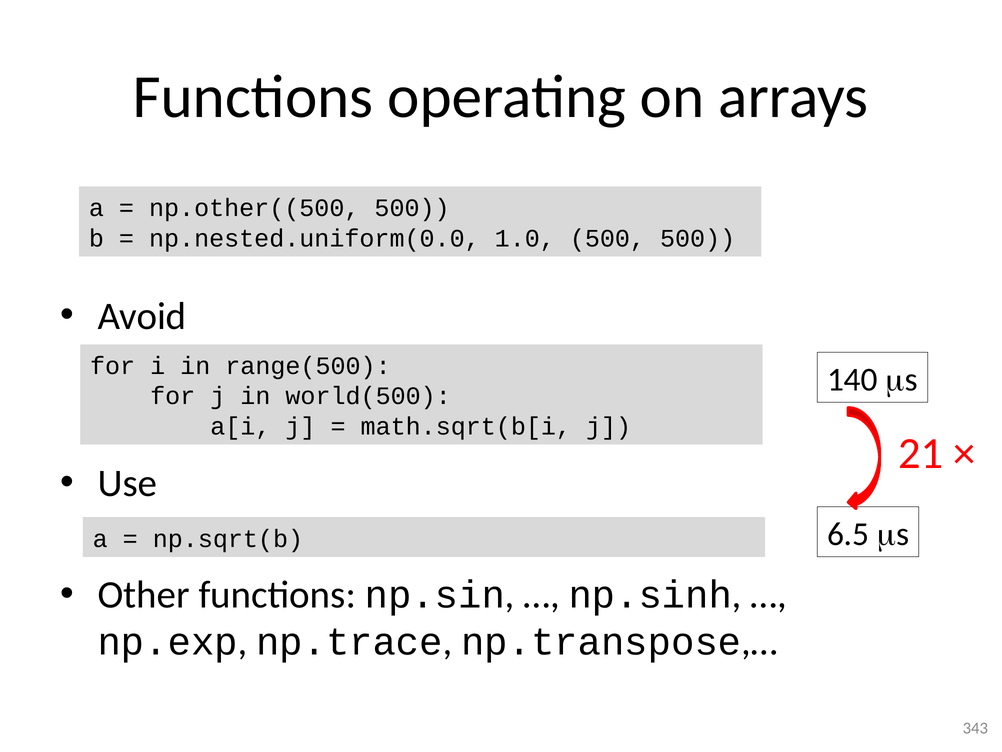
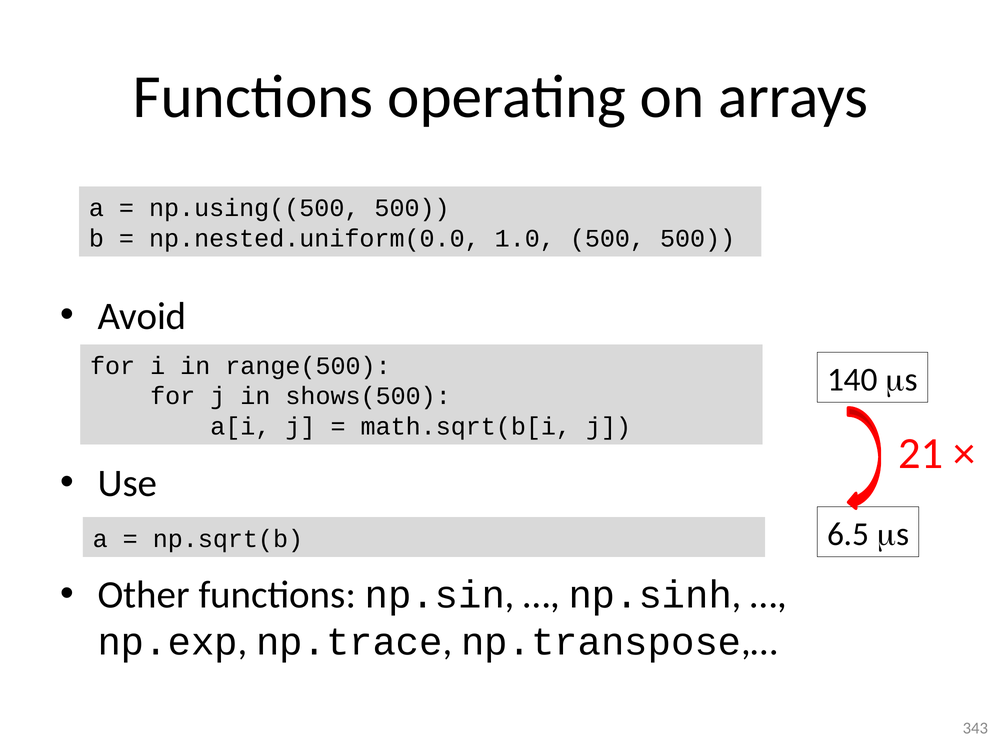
np.other((500: np.other((500 -> np.using((500
world(500: world(500 -> shows(500
